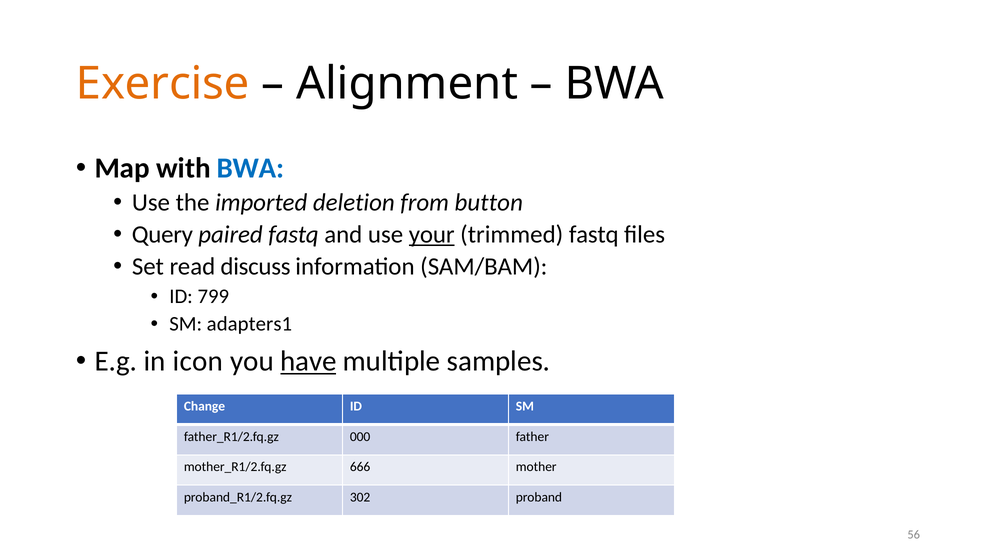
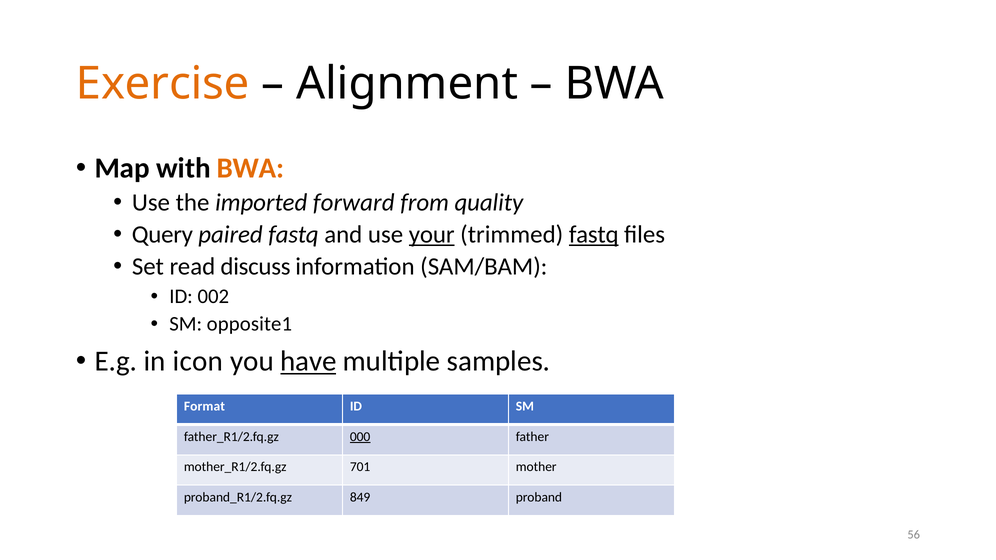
BWA at (251, 168) colour: blue -> orange
deletion: deletion -> forward
button: button -> quality
fastq at (594, 235) underline: none -> present
799: 799 -> 002
adapters1: adapters1 -> opposite1
Change: Change -> Format
000 underline: none -> present
666: 666 -> 701
302: 302 -> 849
